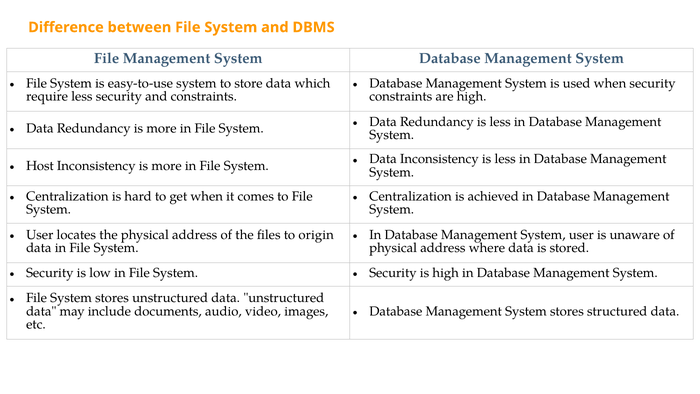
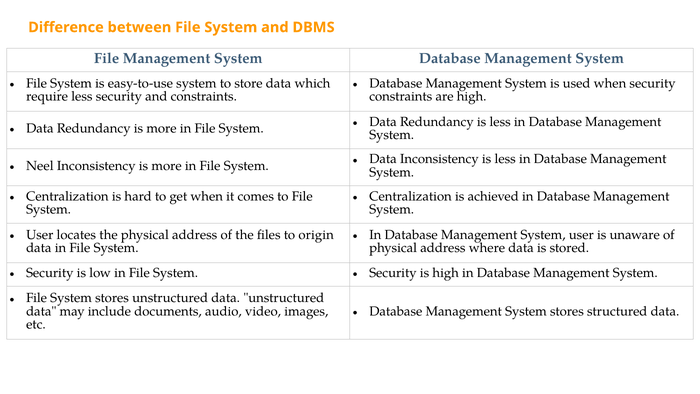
Host: Host -> Neel
